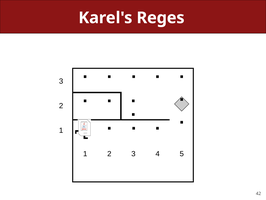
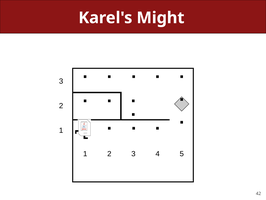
Reges: Reges -> Might
